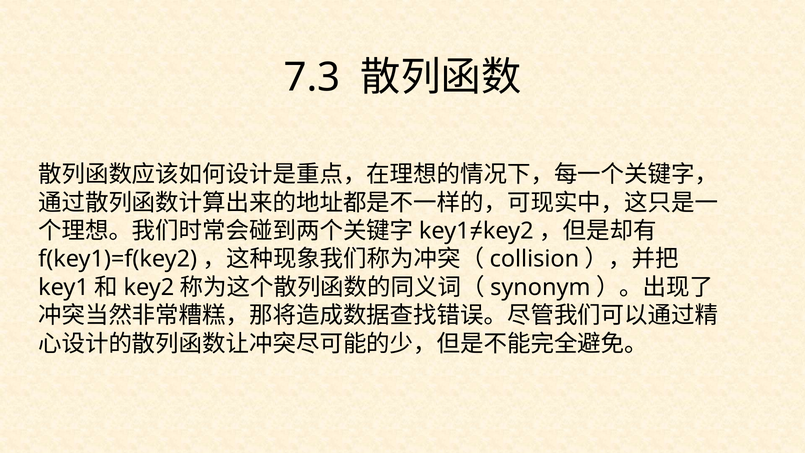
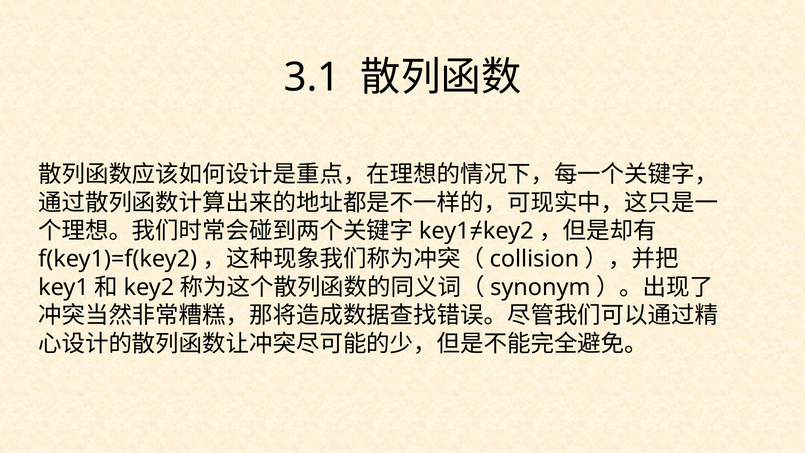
7.3: 7.3 -> 3.1
